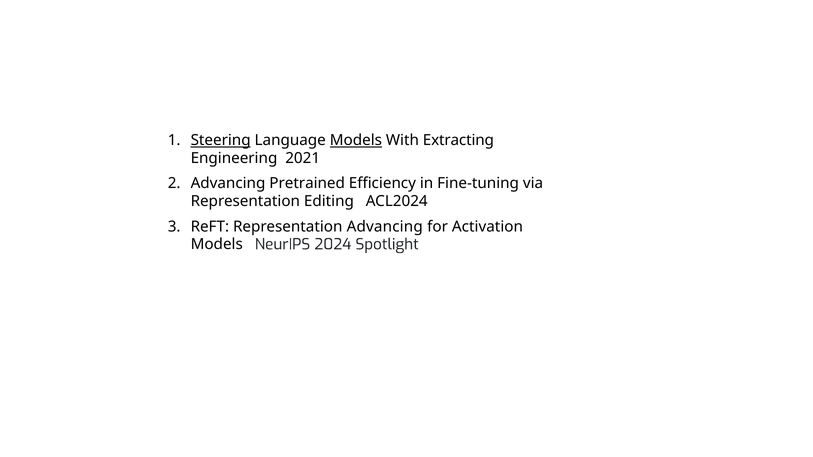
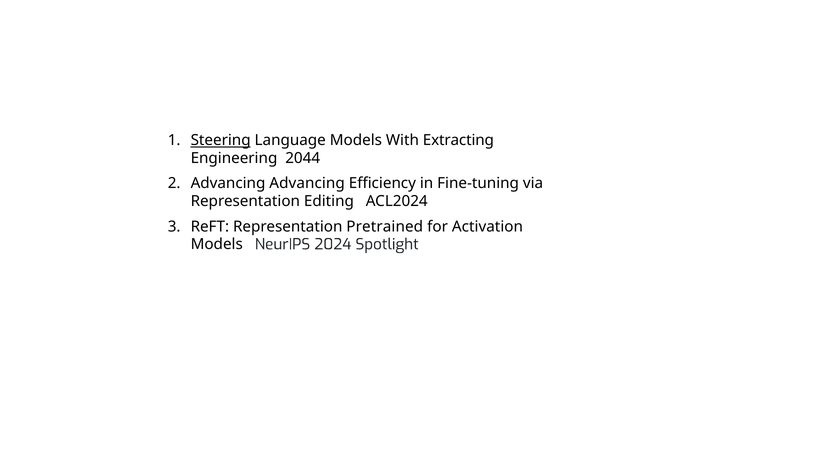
Models at (356, 140) underline: present -> none
2021: 2021 -> 2044
Advancing Pretrained: Pretrained -> Advancing
Representation Advancing: Advancing -> Pretrained
